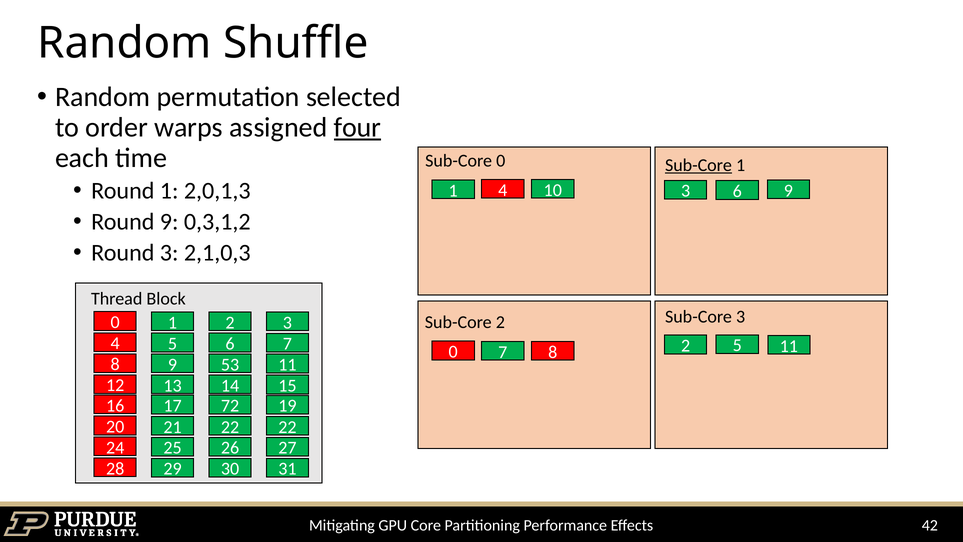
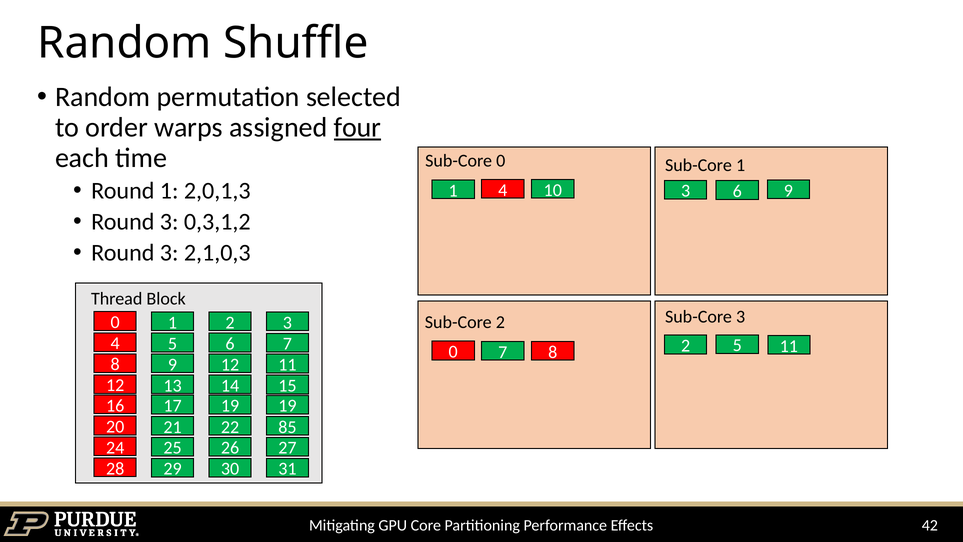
Sub-Core at (698, 165) underline: present -> none
9 at (169, 222): 9 -> 3
9 53: 53 -> 12
17 72: 72 -> 19
20 22: 22 -> 85
